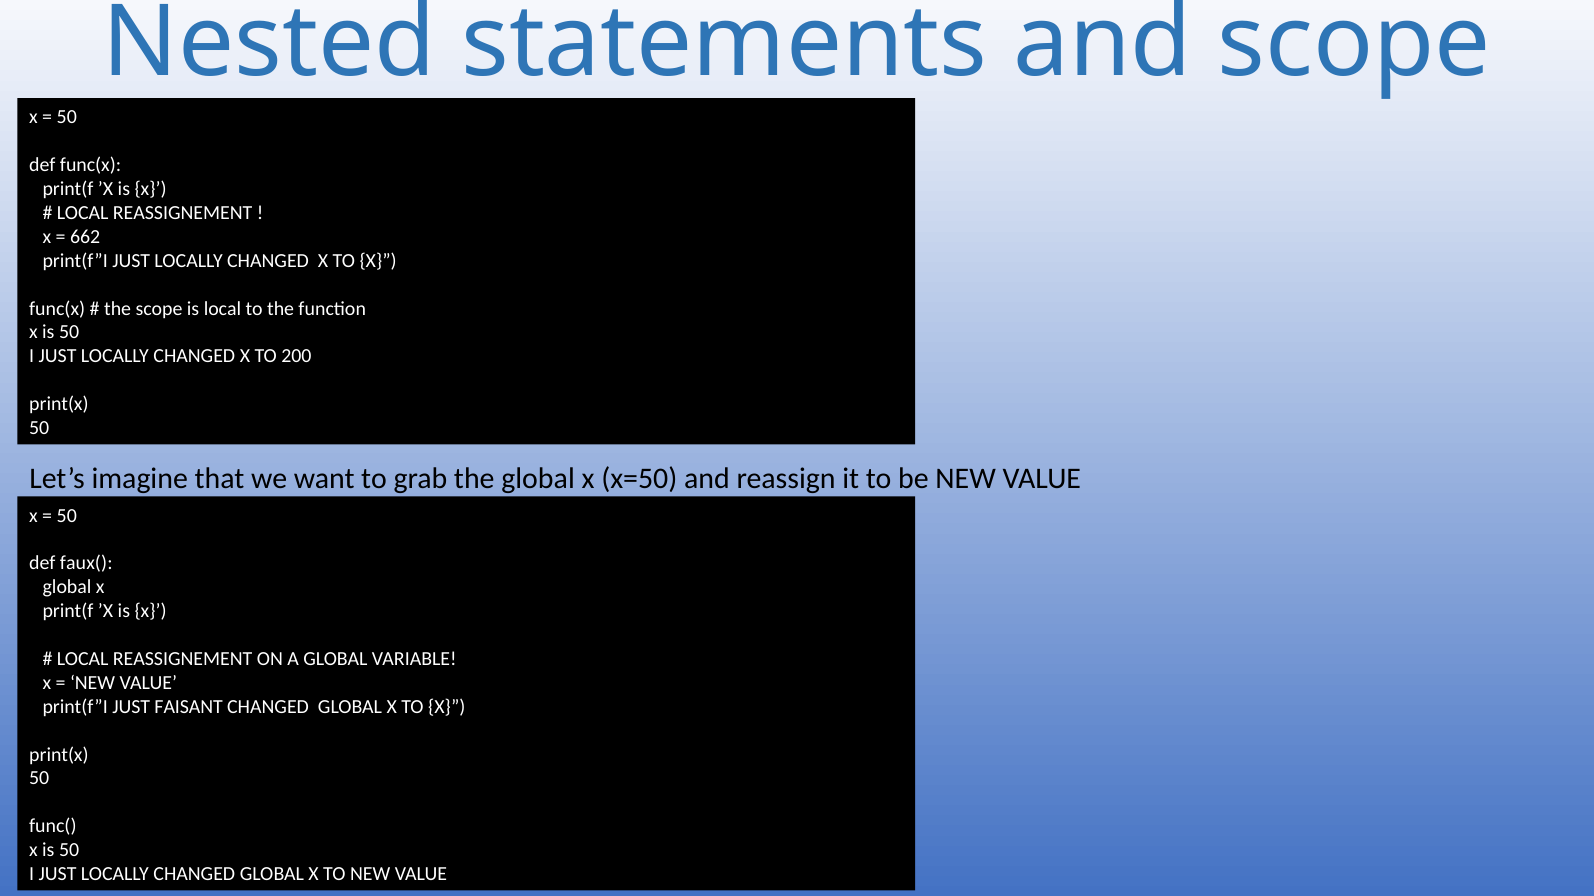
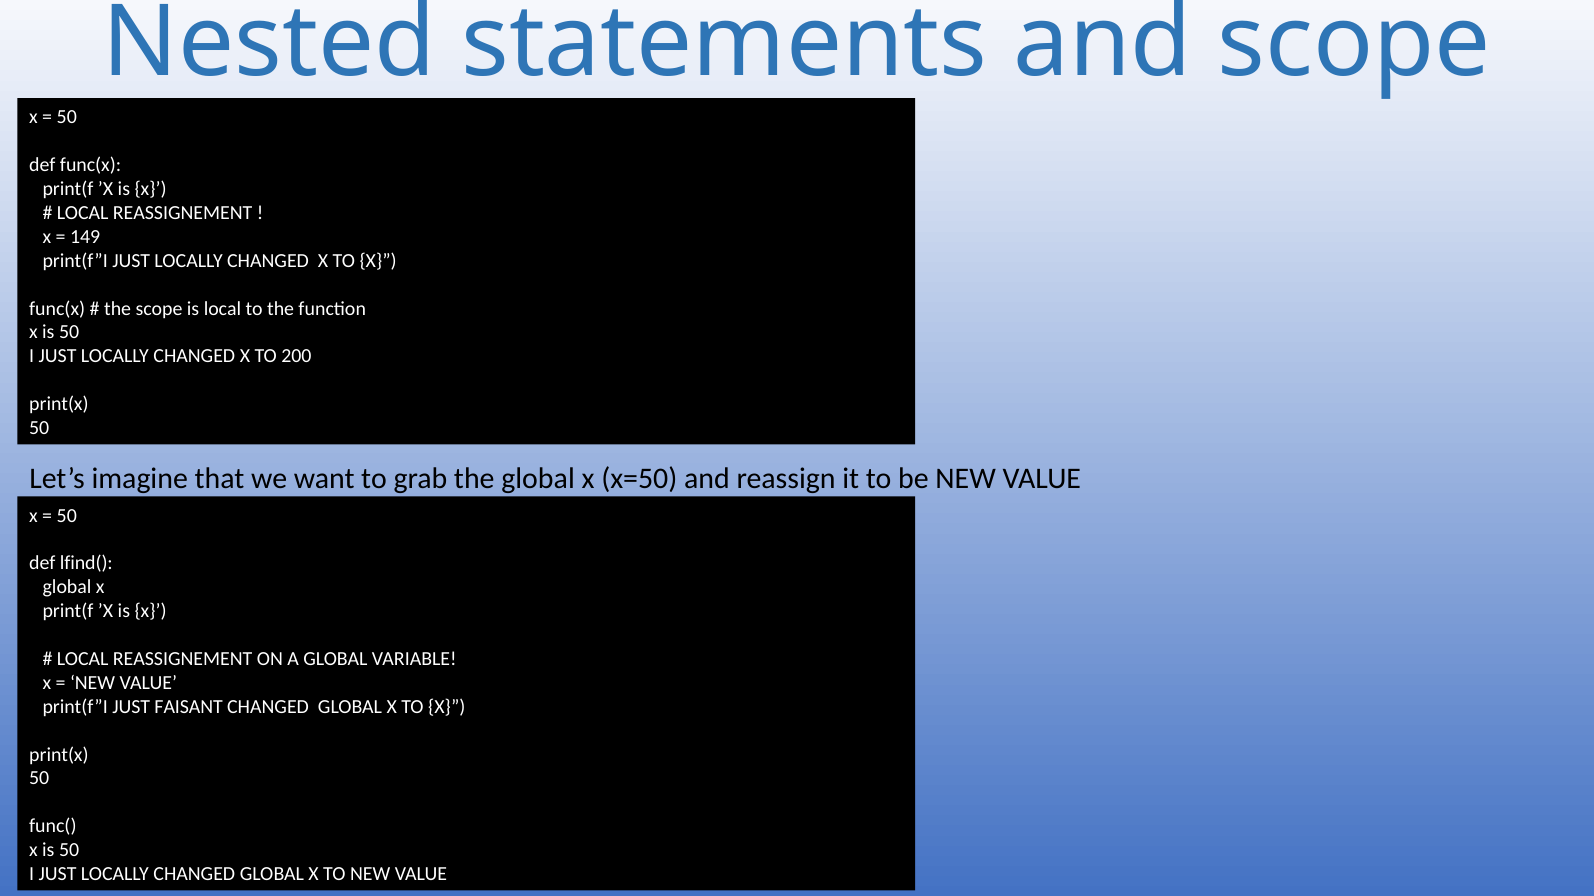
662: 662 -> 149
faux(: faux( -> lfind(
